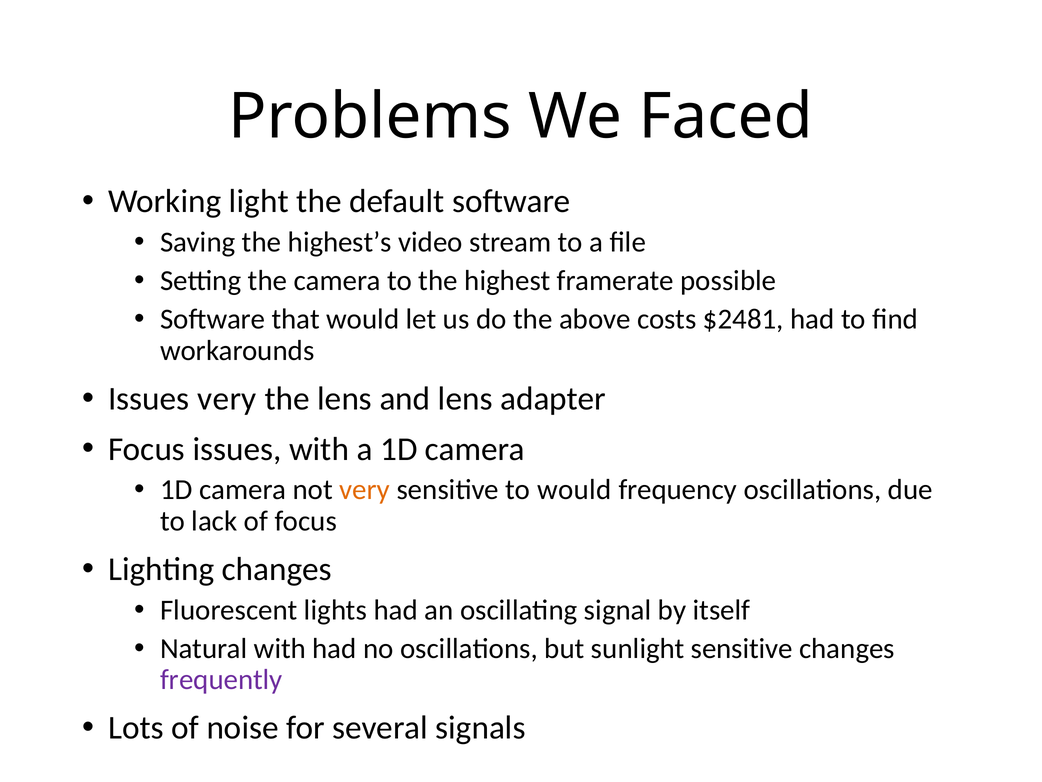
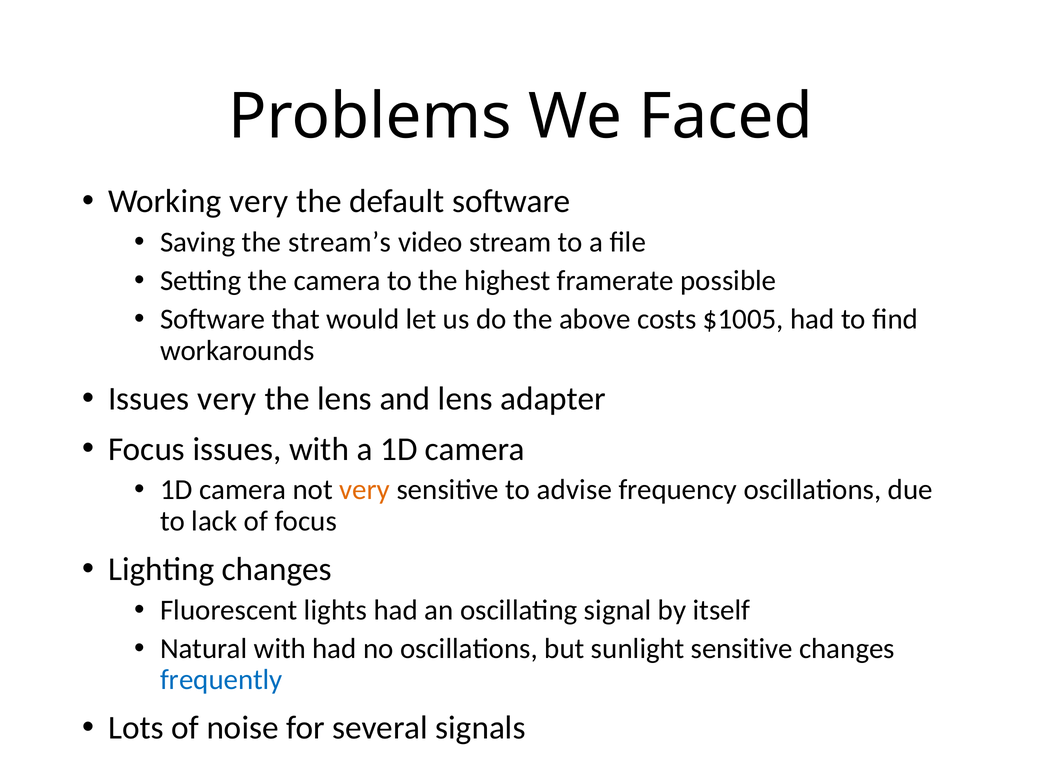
Working light: light -> very
highest’s: highest’s -> stream’s
$2481: $2481 -> $1005
to would: would -> advise
frequently colour: purple -> blue
